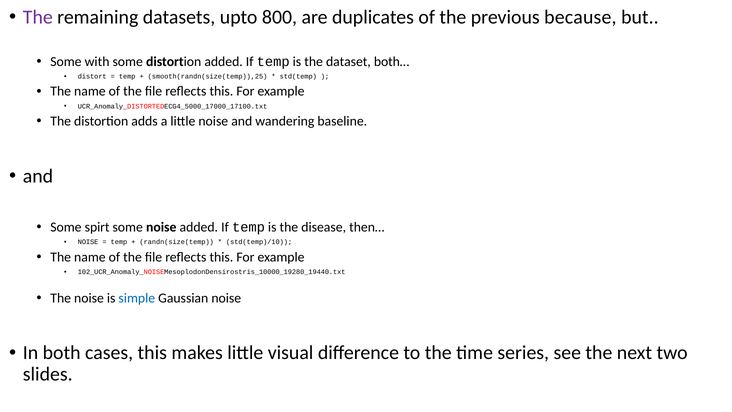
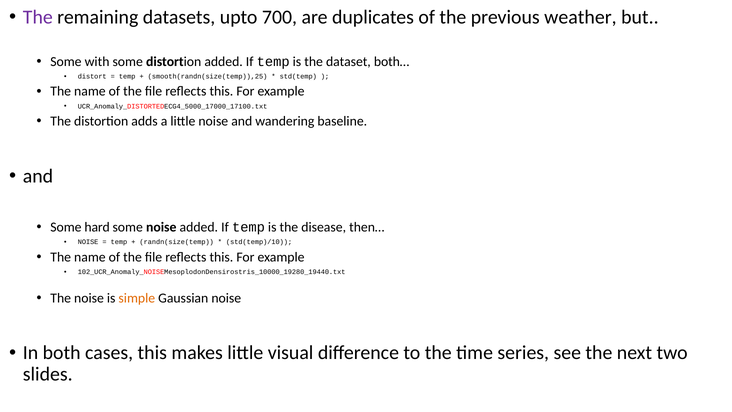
800: 800 -> 700
because: because -> weather
spirt: spirt -> hard
simple colour: blue -> orange
